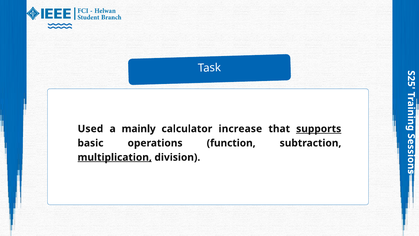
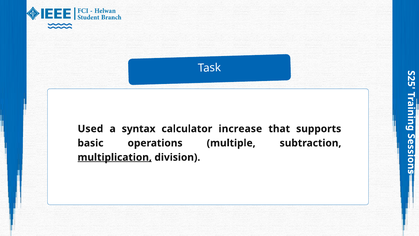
mainly: mainly -> syntax
supports underline: present -> none
function: function -> multiple
